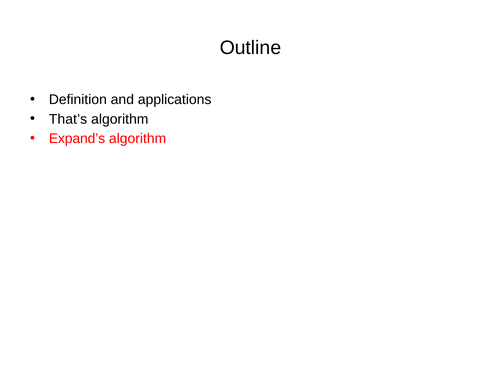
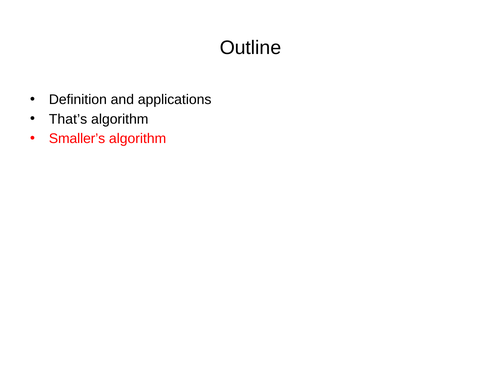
Expand’s: Expand’s -> Smaller’s
